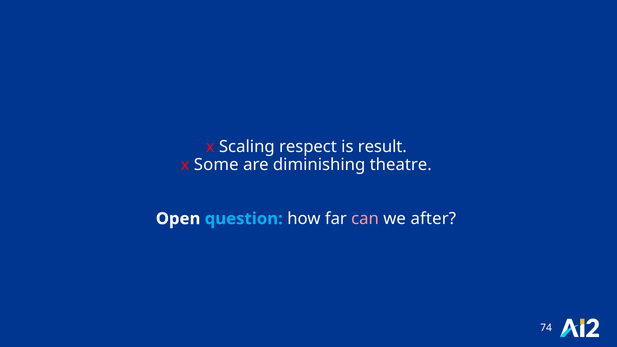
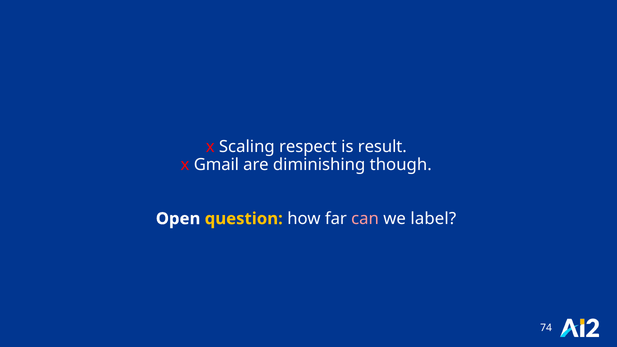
Some: Some -> Gmail
theatre: theatre -> though
question colour: light blue -> yellow
after: after -> label
